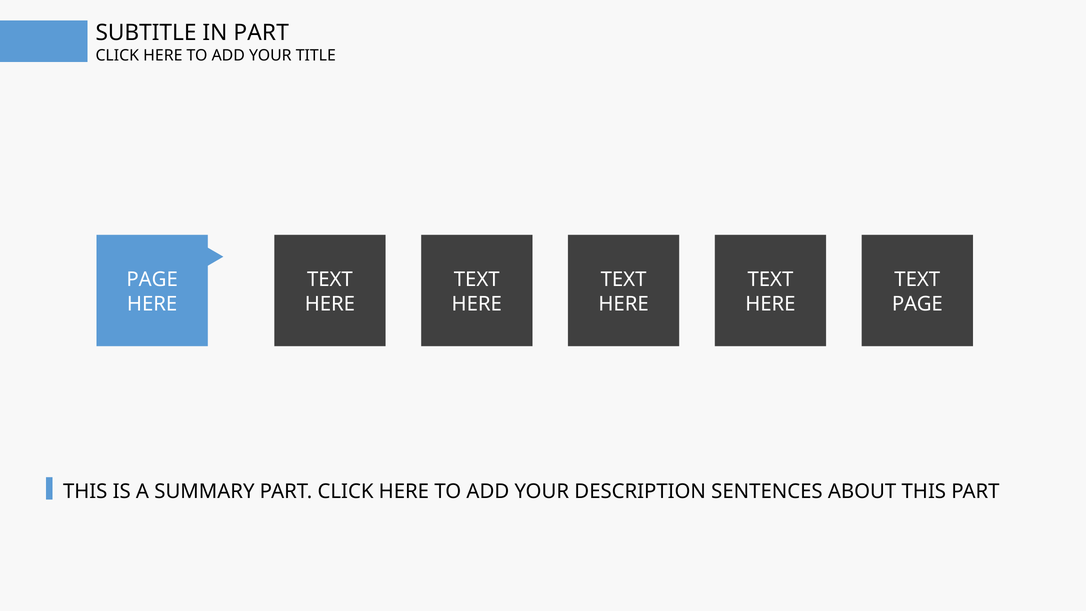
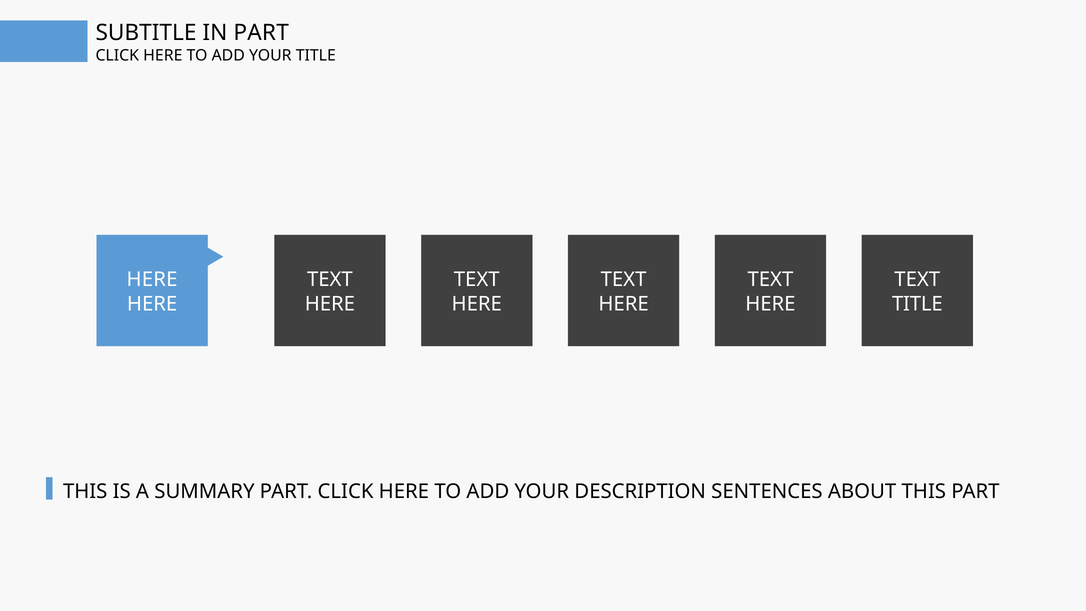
PAGE at (152, 280): PAGE -> HERE
PAGE at (917, 304): PAGE -> TITLE
